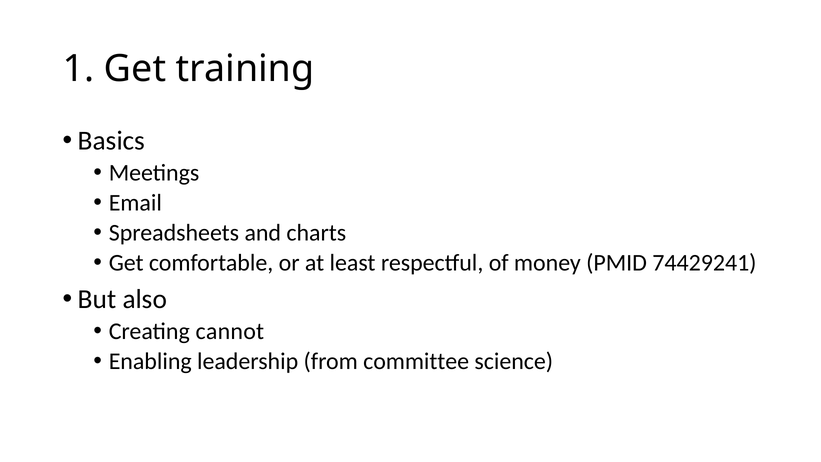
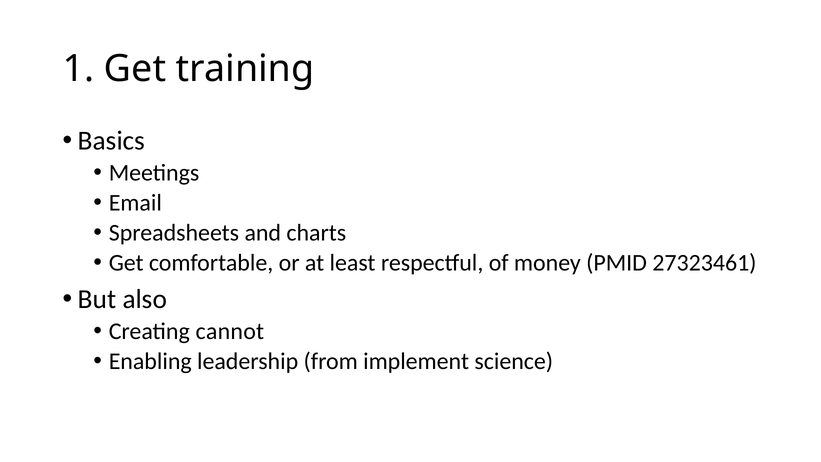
74429241: 74429241 -> 27323461
committee: committee -> implement
